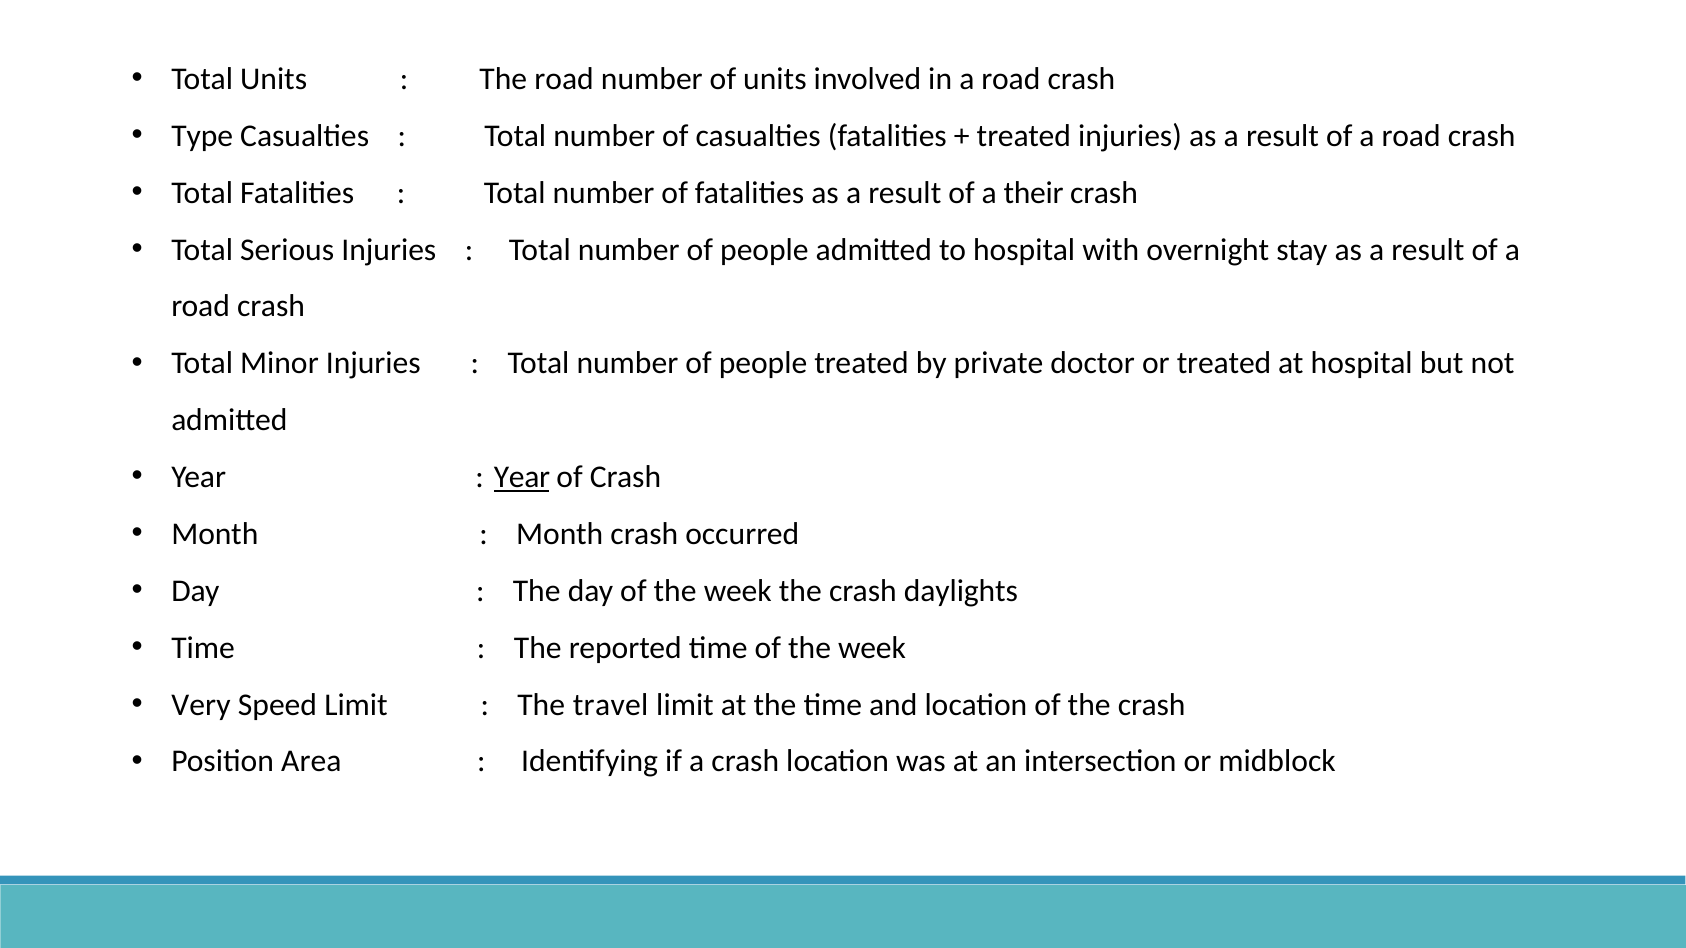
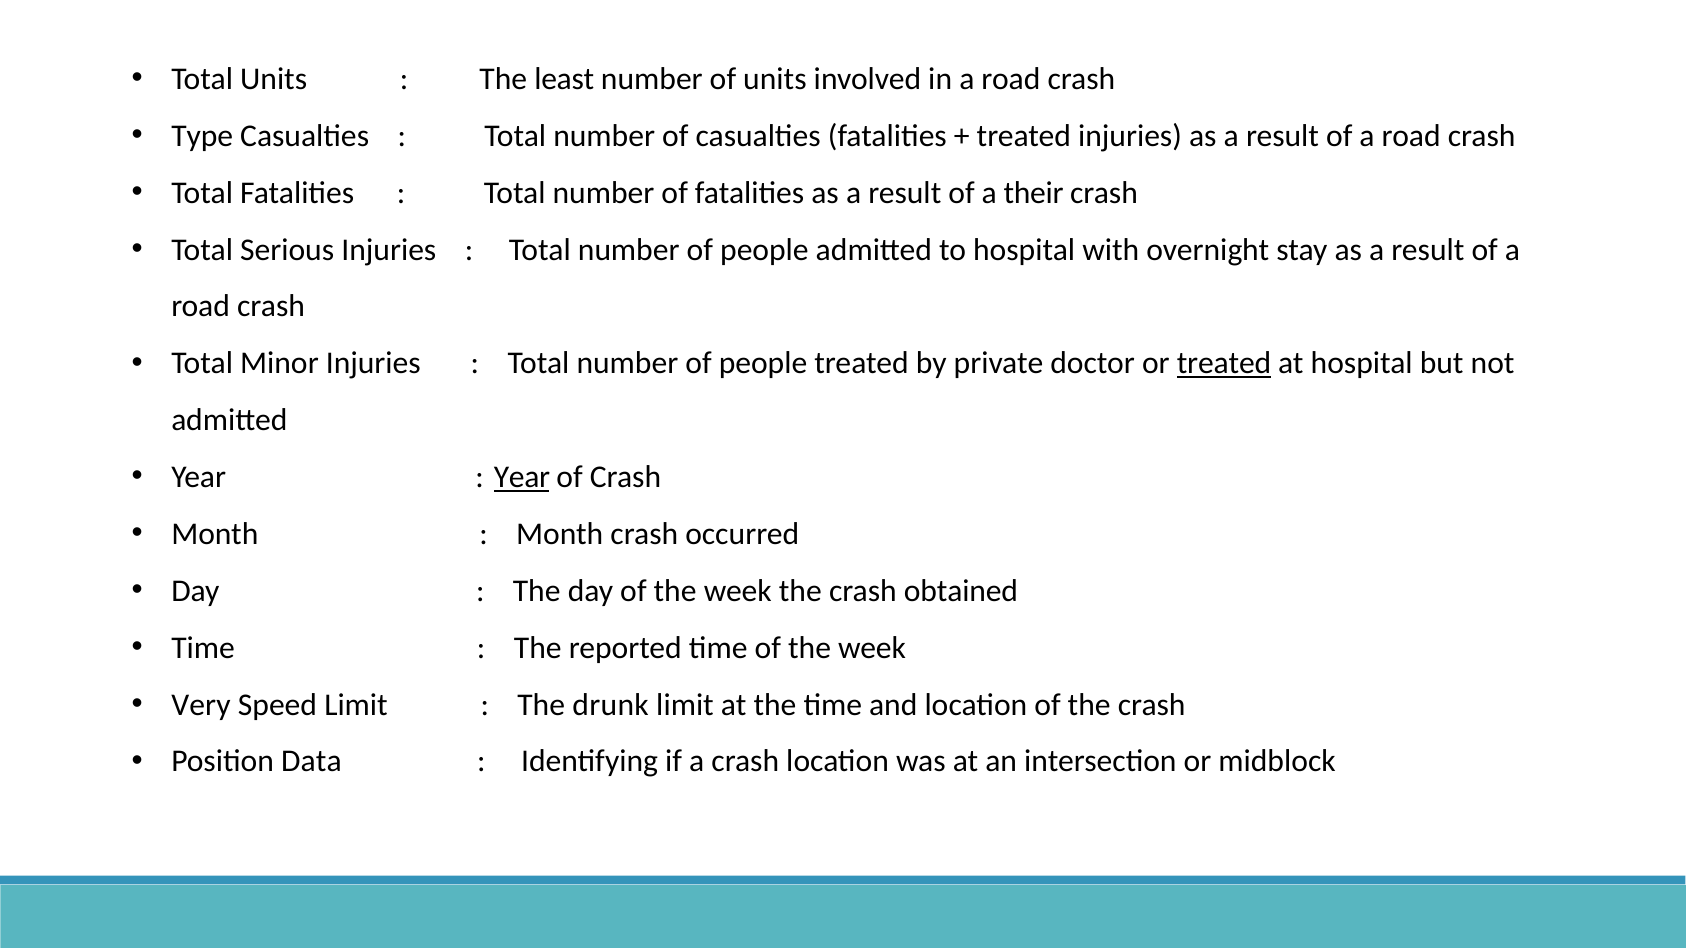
The road: road -> least
treated at (1224, 364) underline: none -> present
daylights: daylights -> obtained
travel: travel -> drunk
Area: Area -> Data
